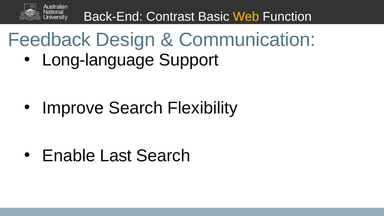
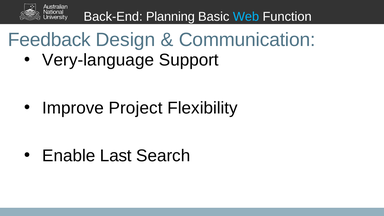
Contrast: Contrast -> Planning
Web colour: yellow -> light blue
Long-language: Long-language -> Very-language
Improve Search: Search -> Project
